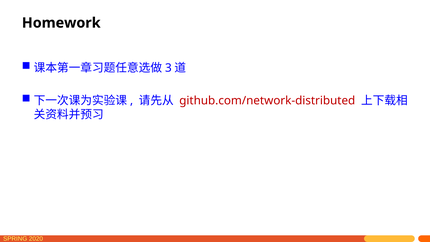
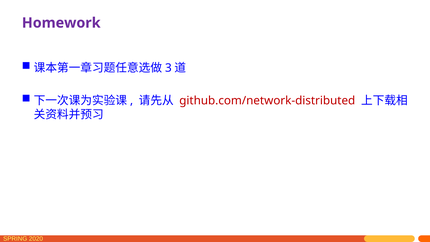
Homework colour: black -> purple
